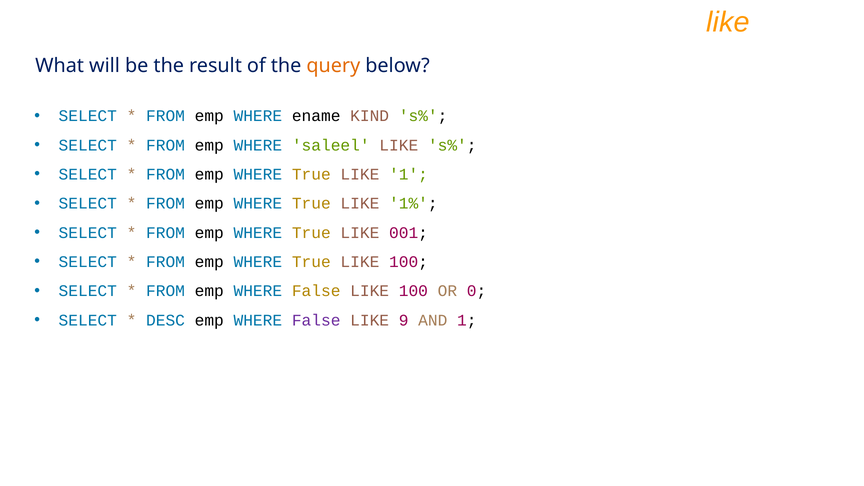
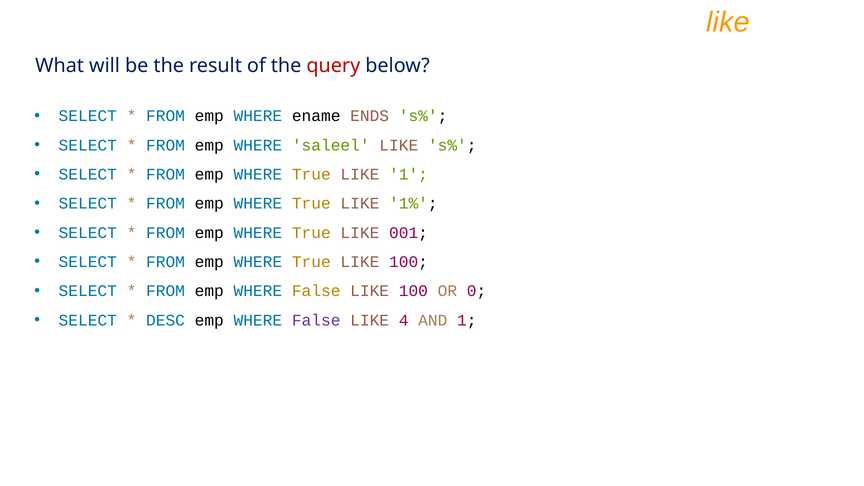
query colour: orange -> red
KIND: KIND -> ENDS
9: 9 -> 4
